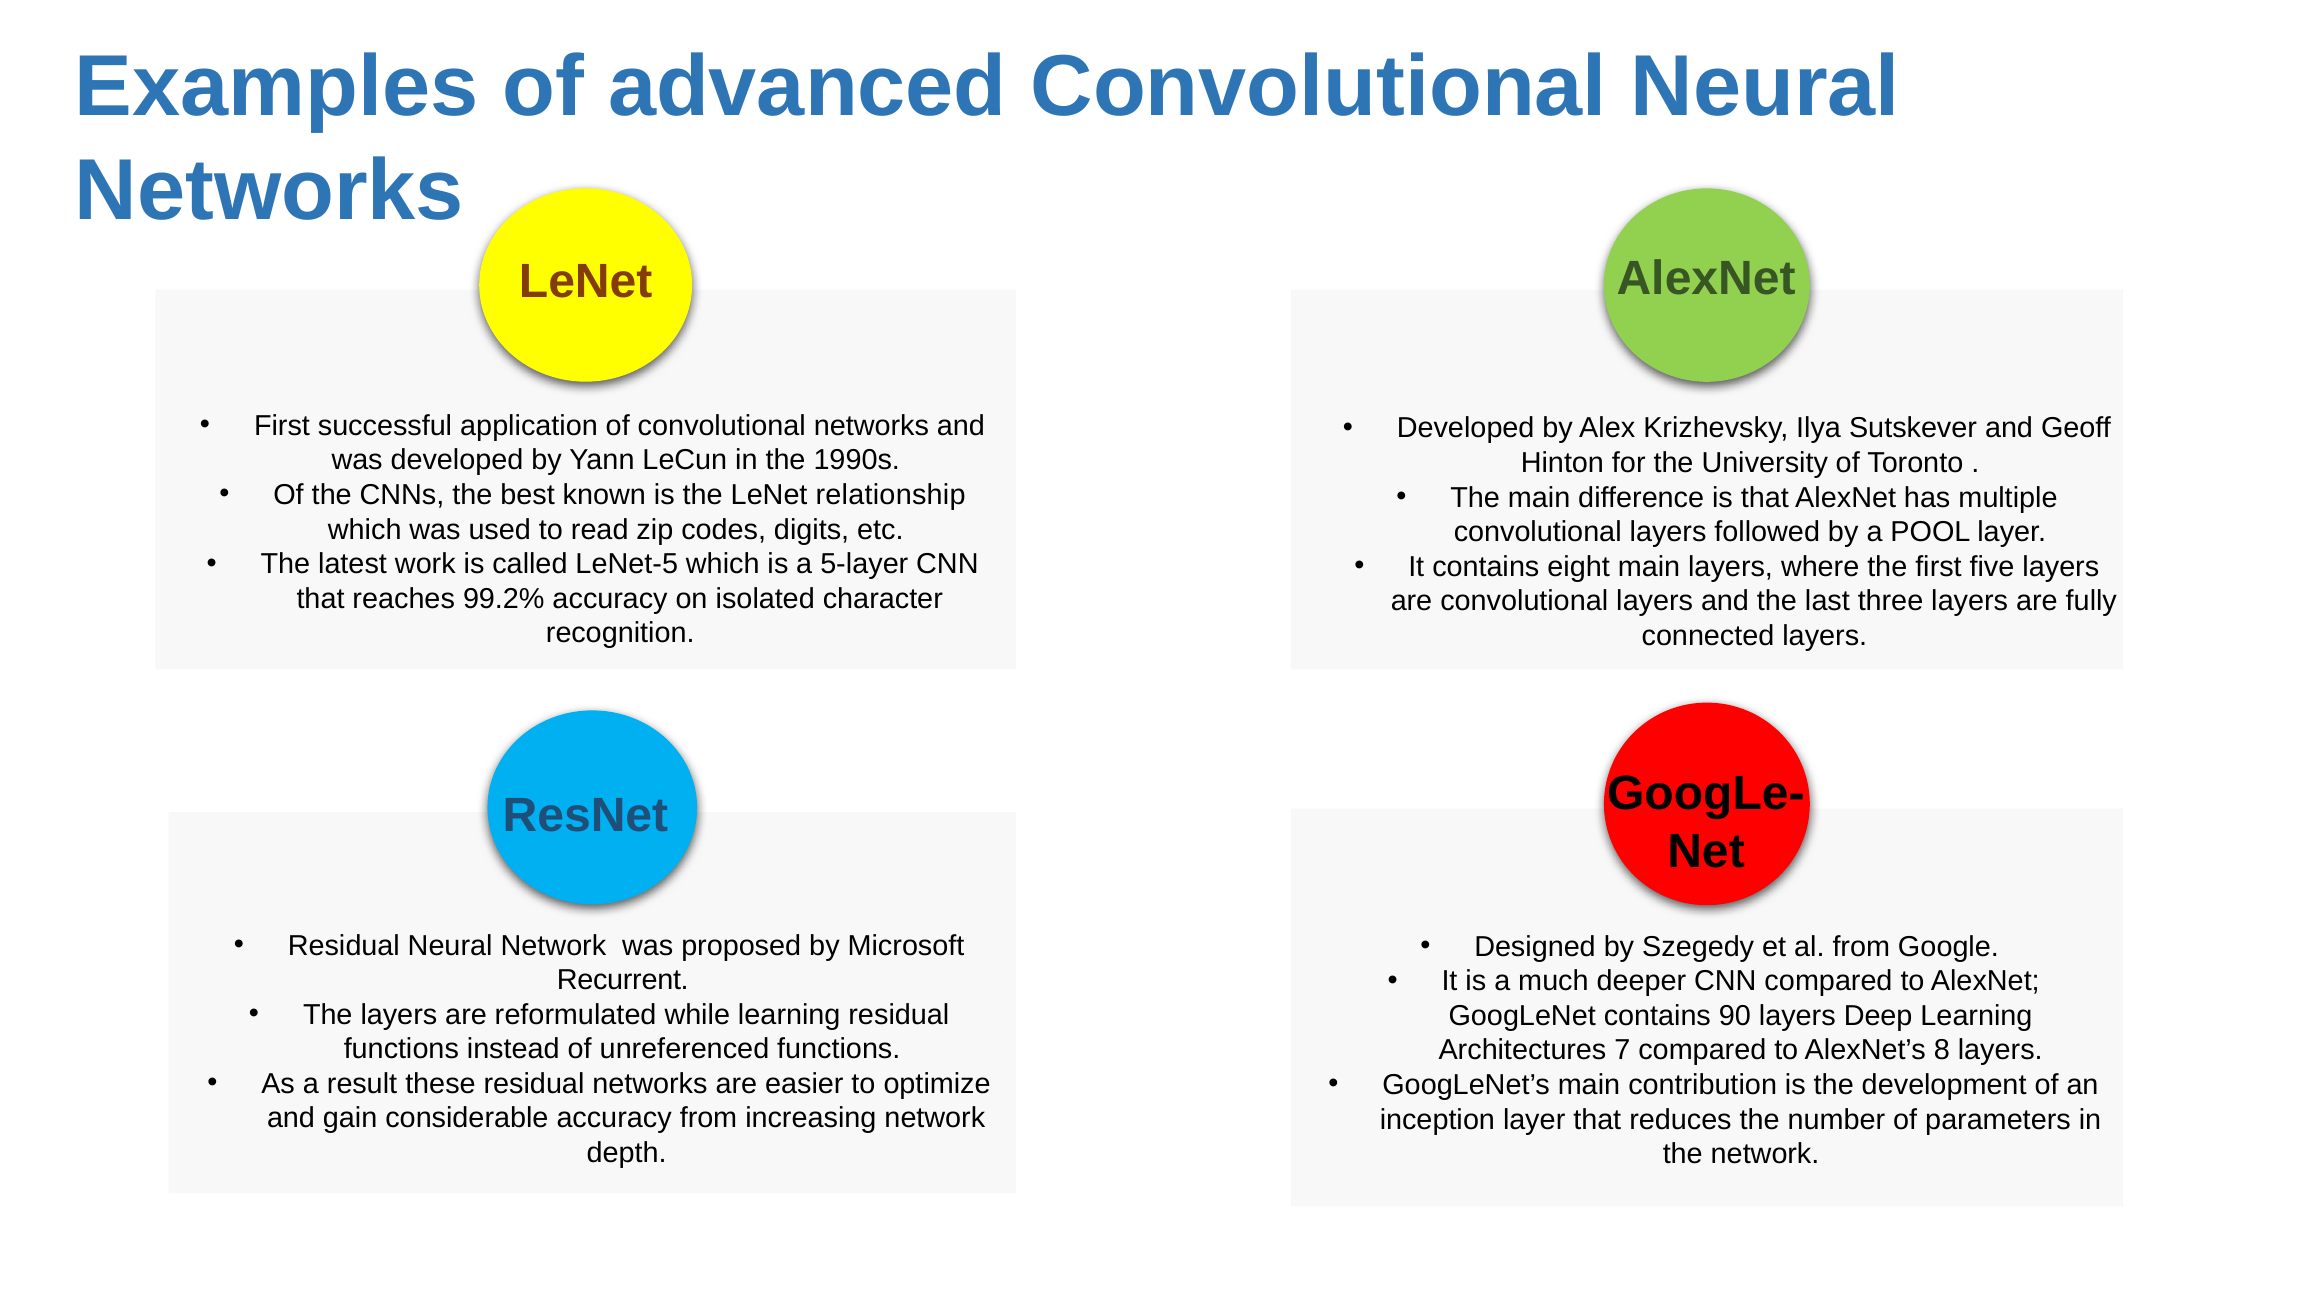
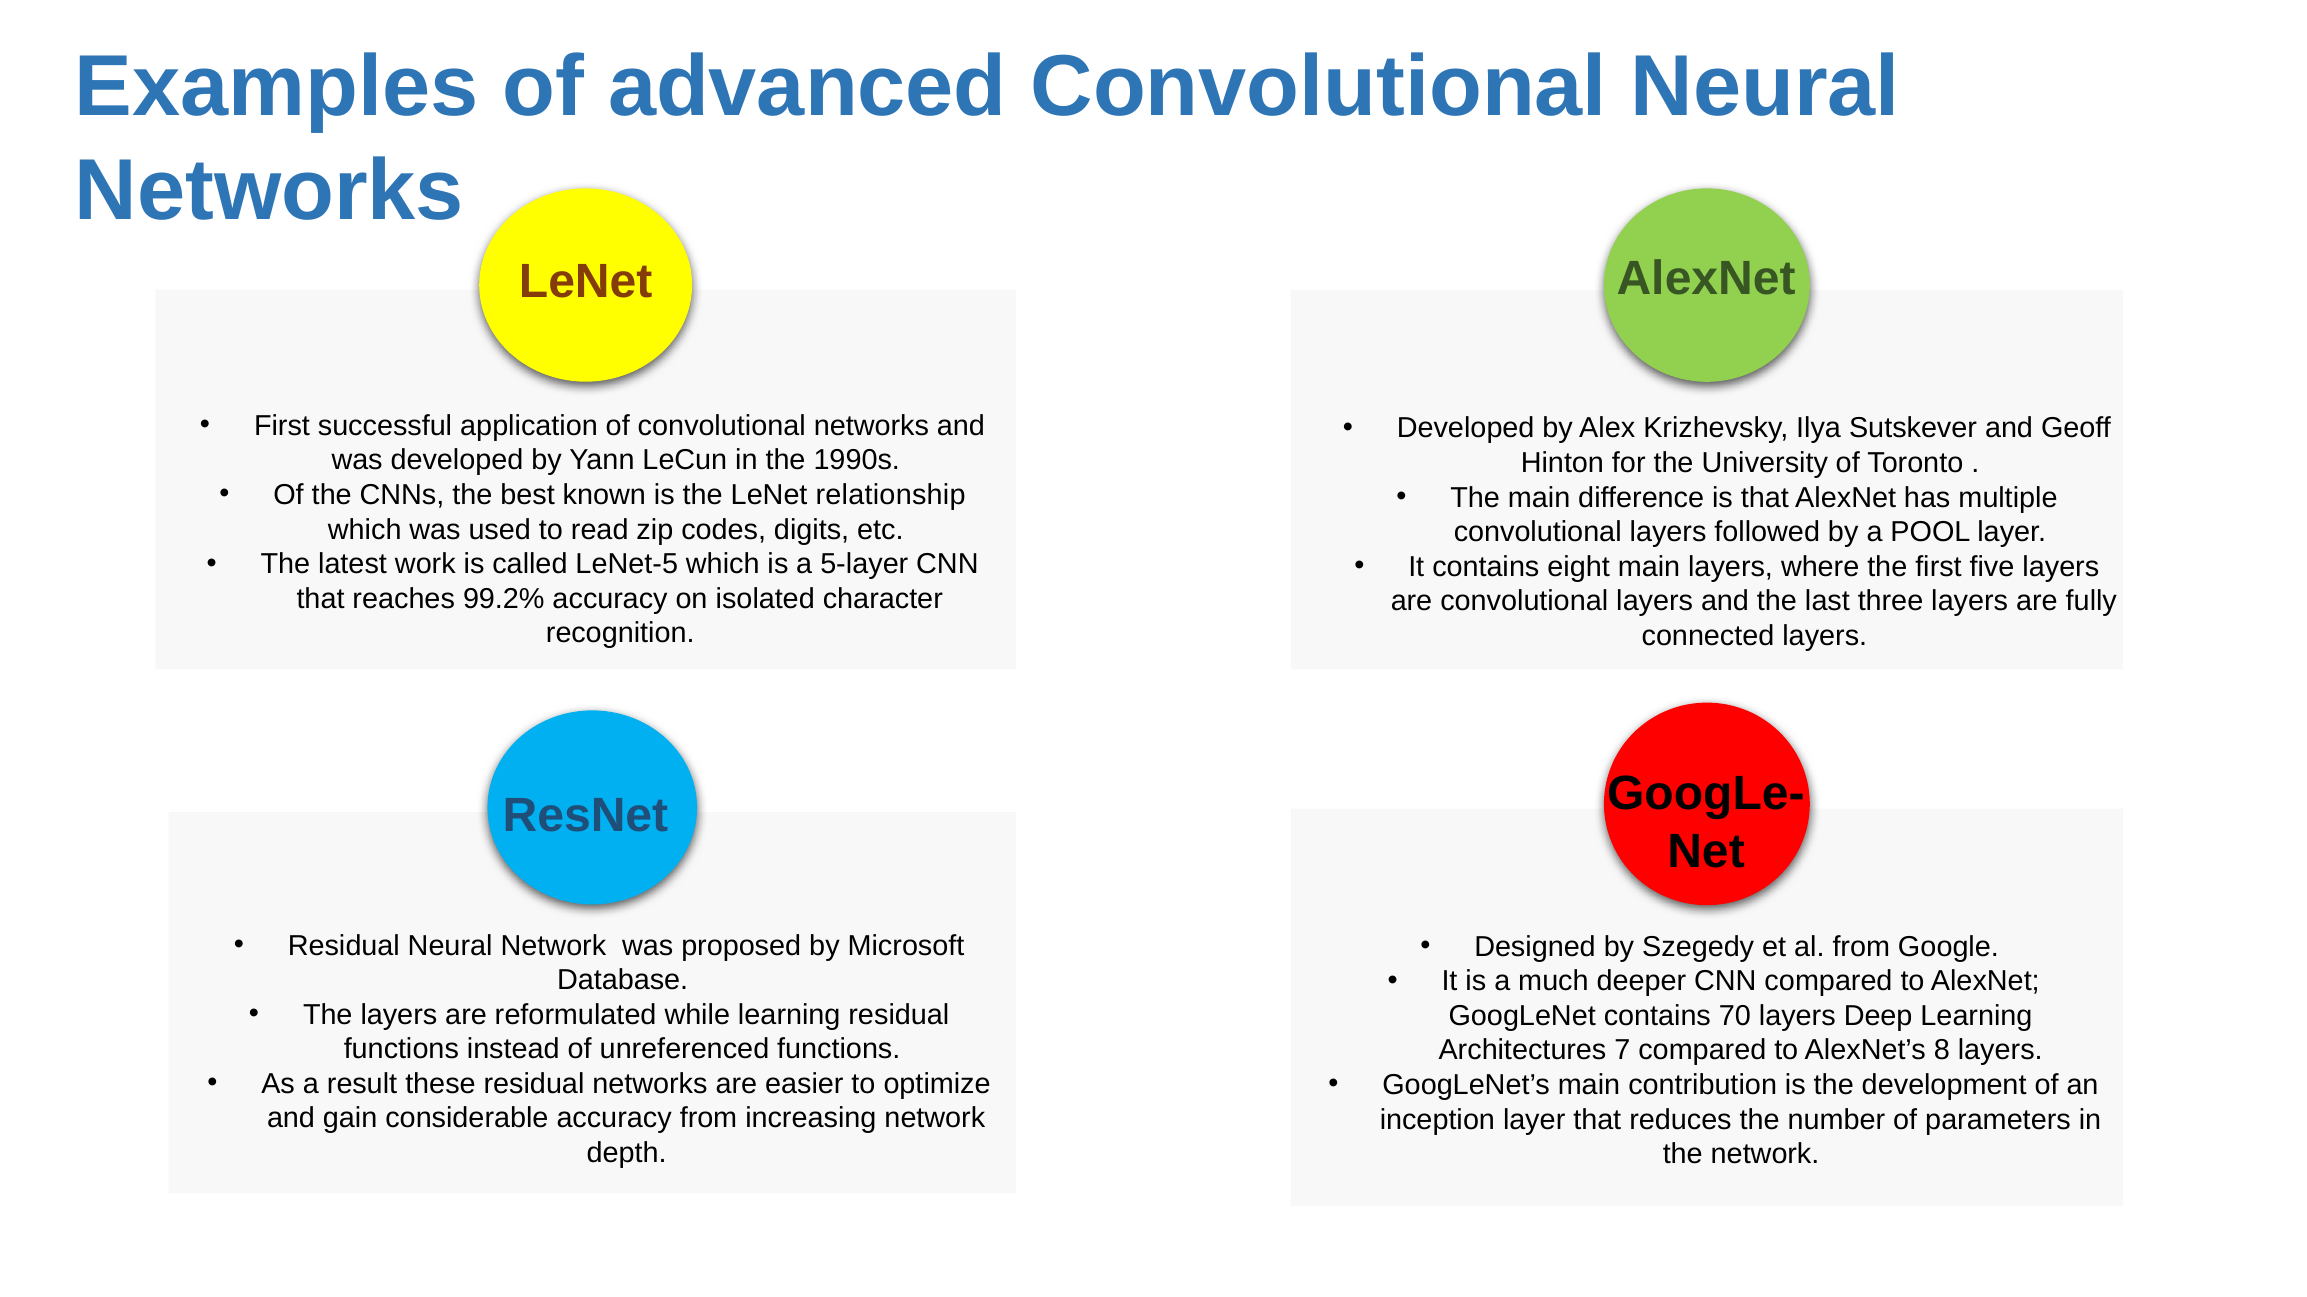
Recurrent: Recurrent -> Database
90: 90 -> 70
